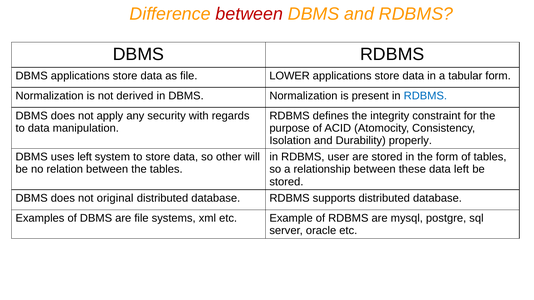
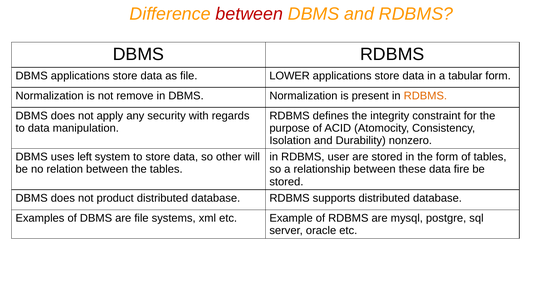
derived: derived -> remove
RDBMS at (425, 96) colour: blue -> orange
properly: properly -> nonzero
data left: left -> fire
original: original -> product
